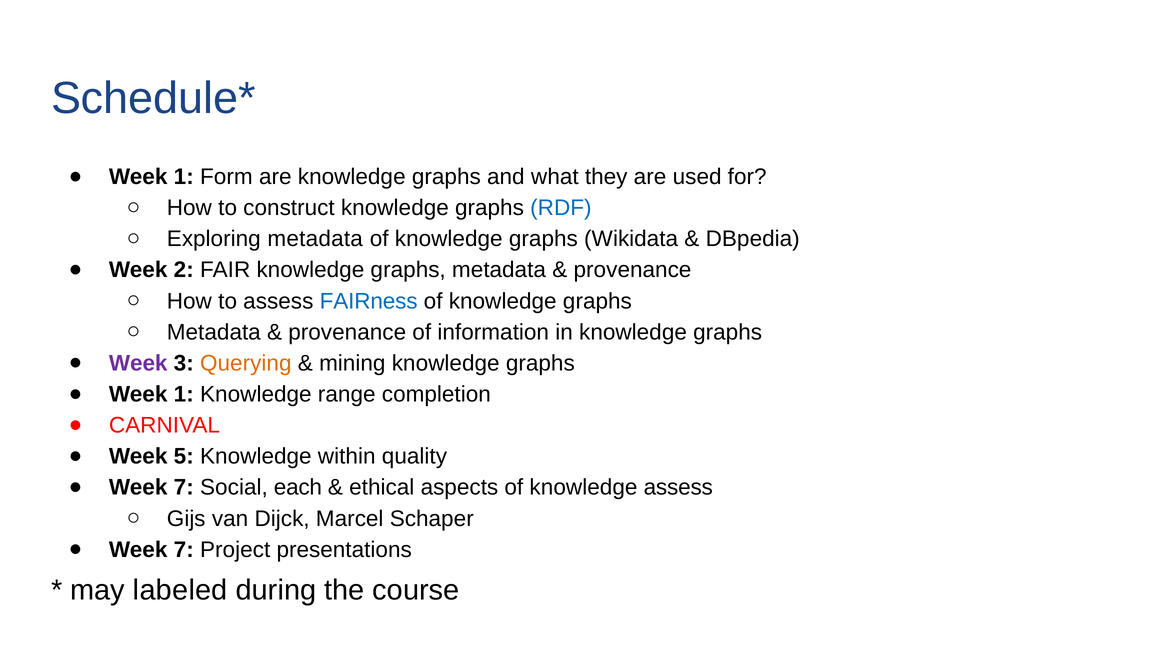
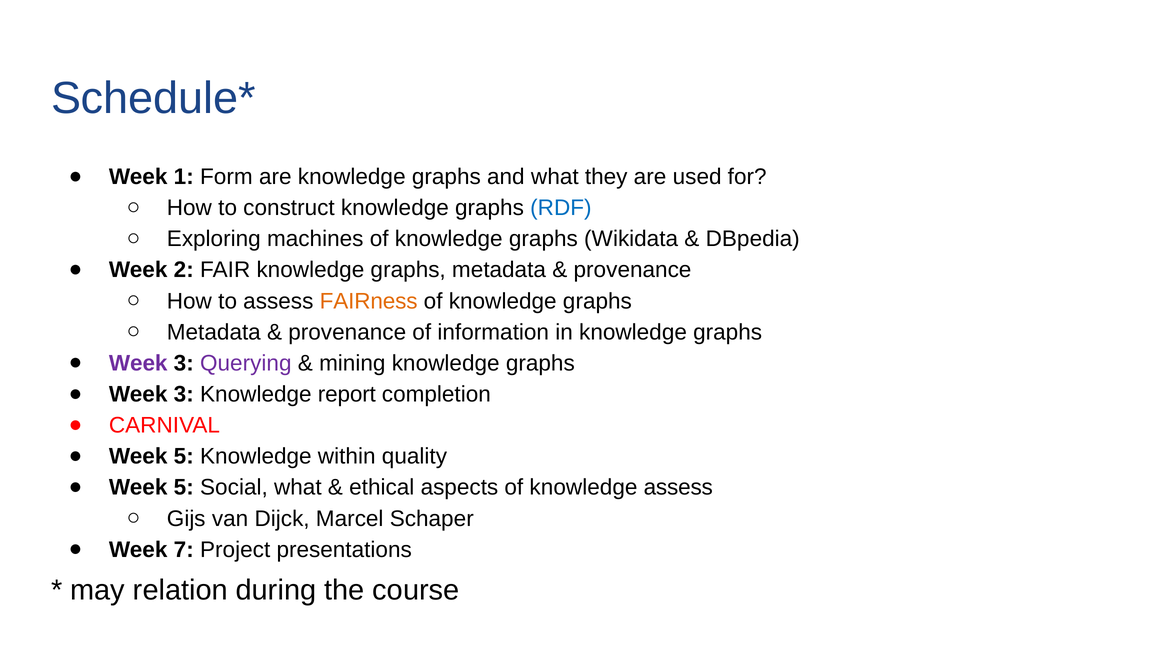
Exploring metadata: metadata -> machines
FAIRness colour: blue -> orange
Querying colour: orange -> purple
1 at (184, 394): 1 -> 3
range: range -> report
7 at (184, 487): 7 -> 5
Social each: each -> what
labeled: labeled -> relation
